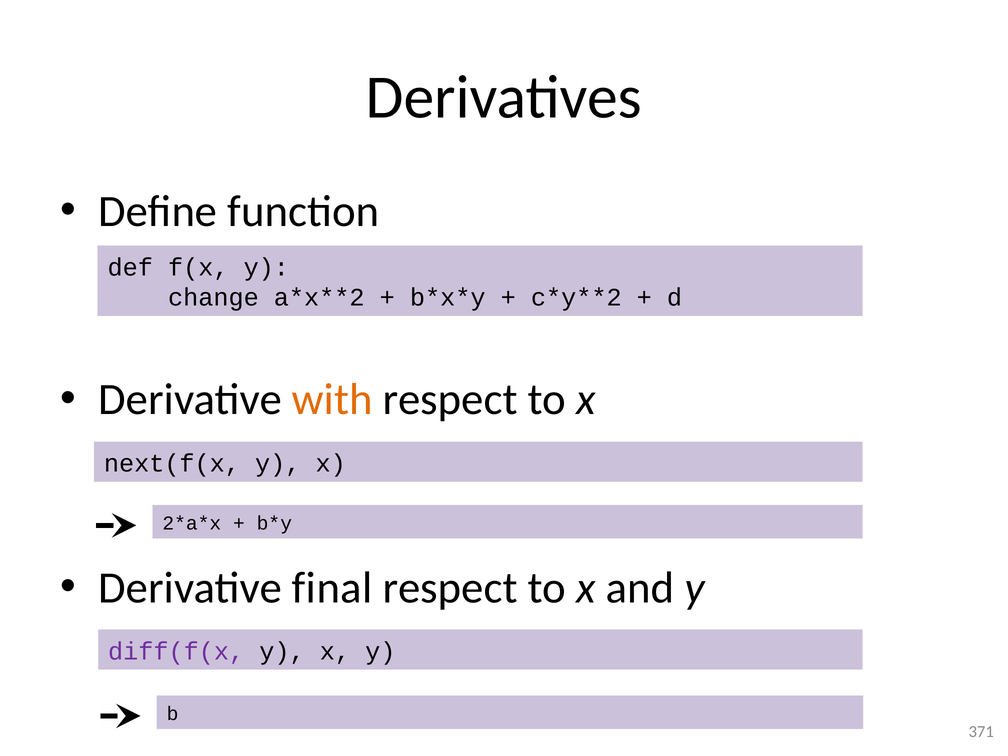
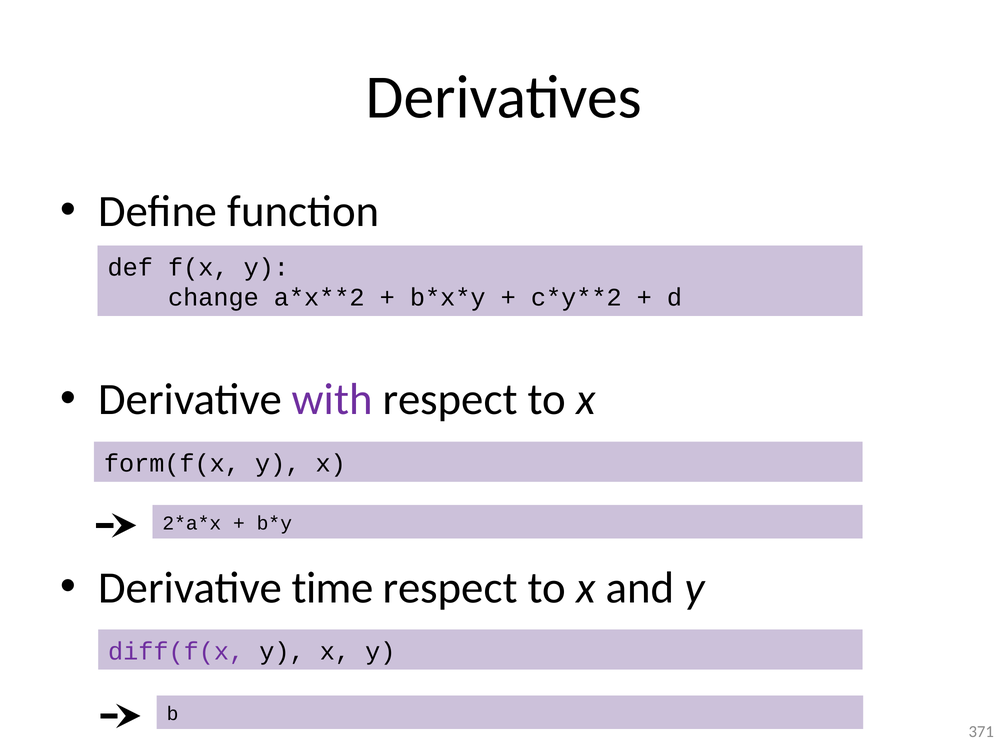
with colour: orange -> purple
next(f(x: next(f(x -> form(f(x
final: final -> time
